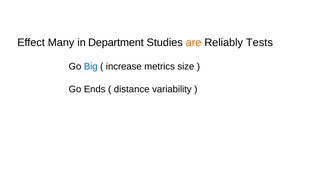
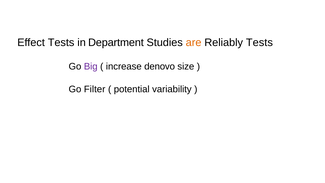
Effect Many: Many -> Tests
Big colour: blue -> purple
metrics: metrics -> denovo
Ends: Ends -> Filter
distance: distance -> potential
